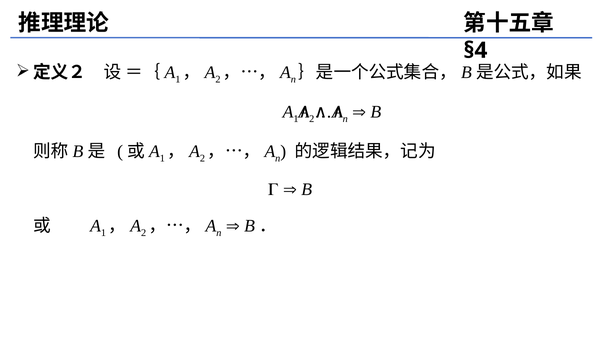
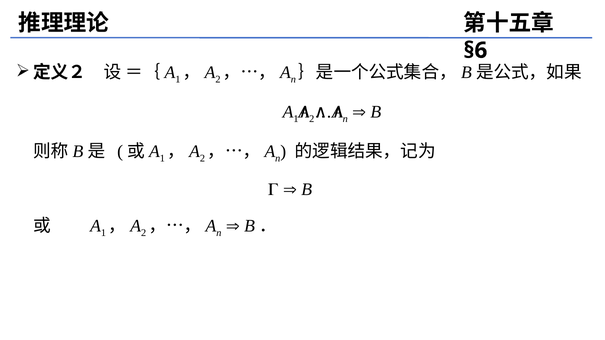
§4: §4 -> §6
